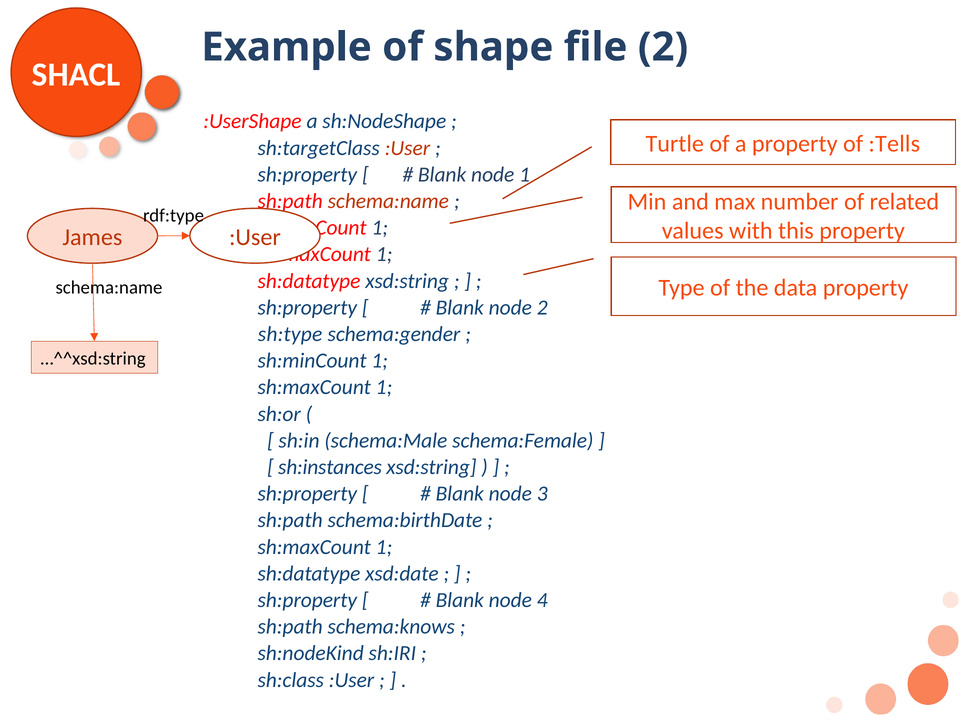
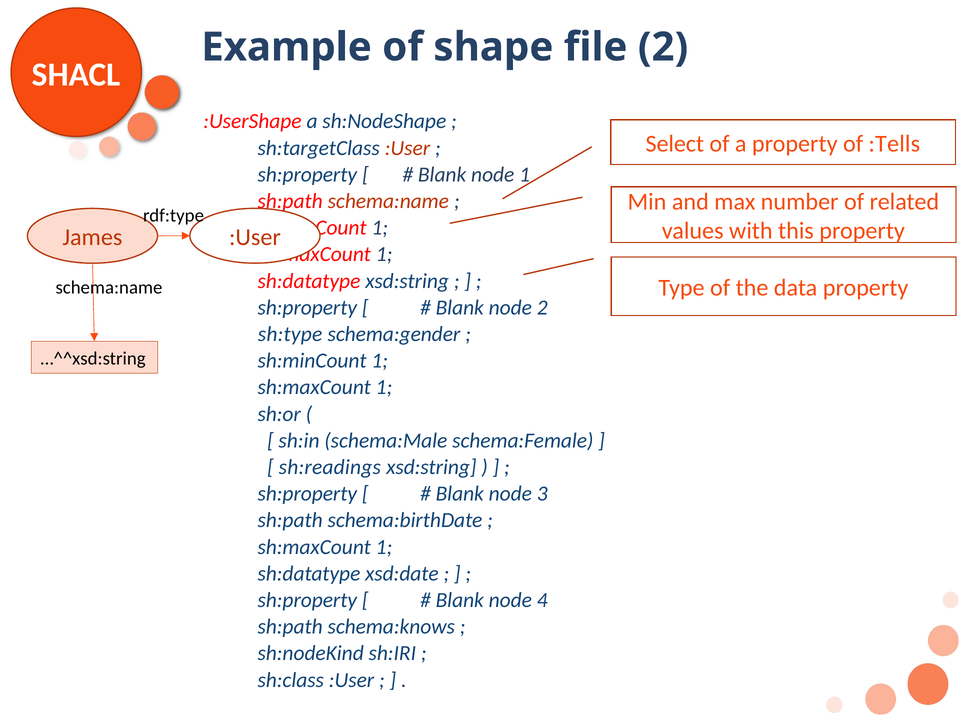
Turtle: Turtle -> Select
sh:instances: sh:instances -> sh:readings
